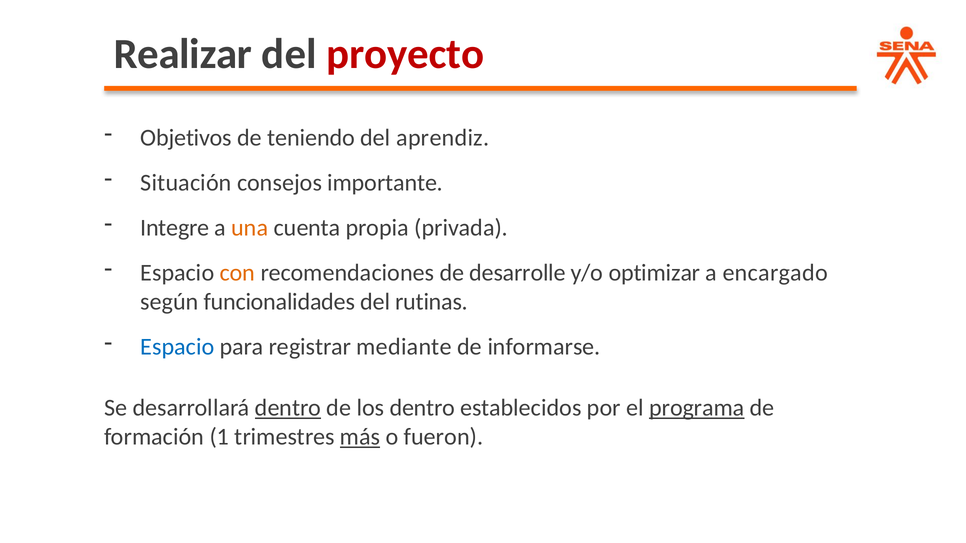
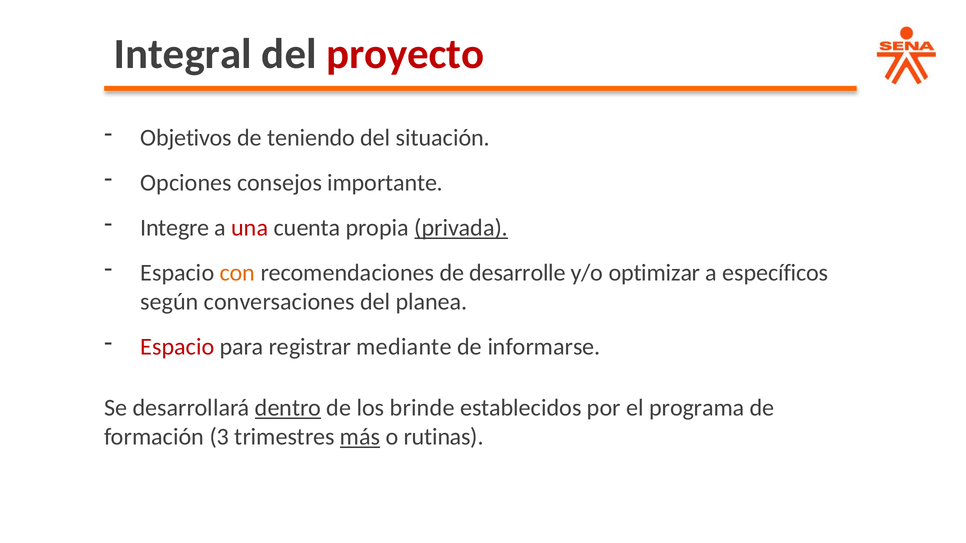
Realizar: Realizar -> Integral
aprendiz: aprendiz -> situación
Situación: Situación -> Opciones
una colour: orange -> red
privada underline: none -> present
encargado: encargado -> específicos
funcionalidades: funcionalidades -> conversaciones
rutinas: rutinas -> planea
Espacio at (177, 347) colour: blue -> red
los dentro: dentro -> brinde
programa underline: present -> none
1: 1 -> 3
fueron: fueron -> rutinas
